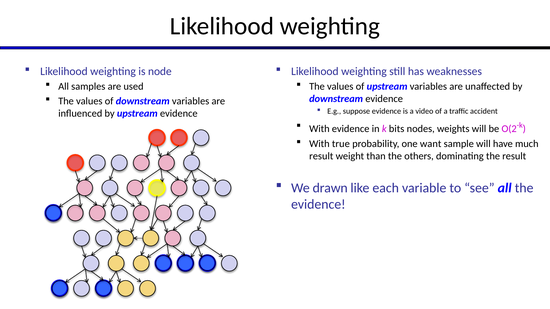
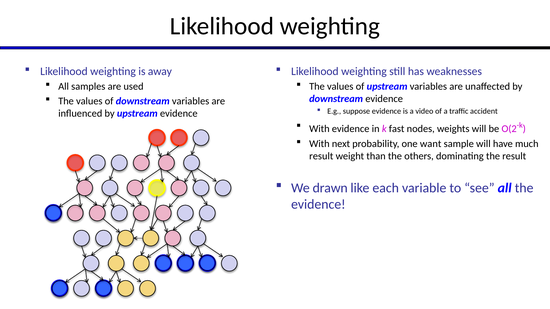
node: node -> away
bits: bits -> fast
true: true -> next
